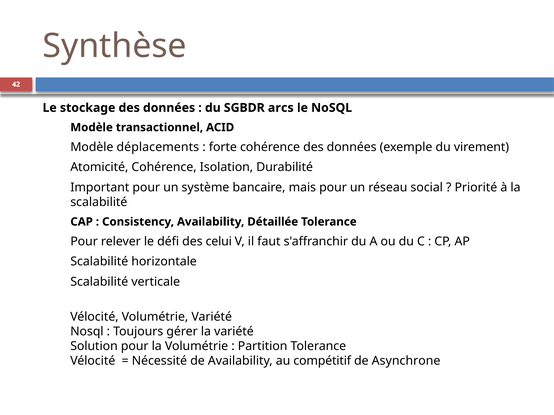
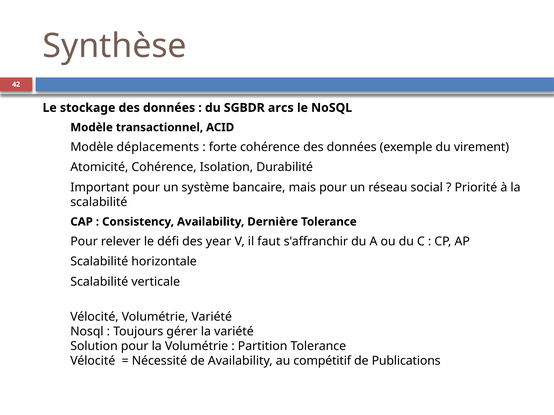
Détaillée: Détaillée -> Dernière
celui: celui -> year
Asynchrone: Asynchrone -> Publications
